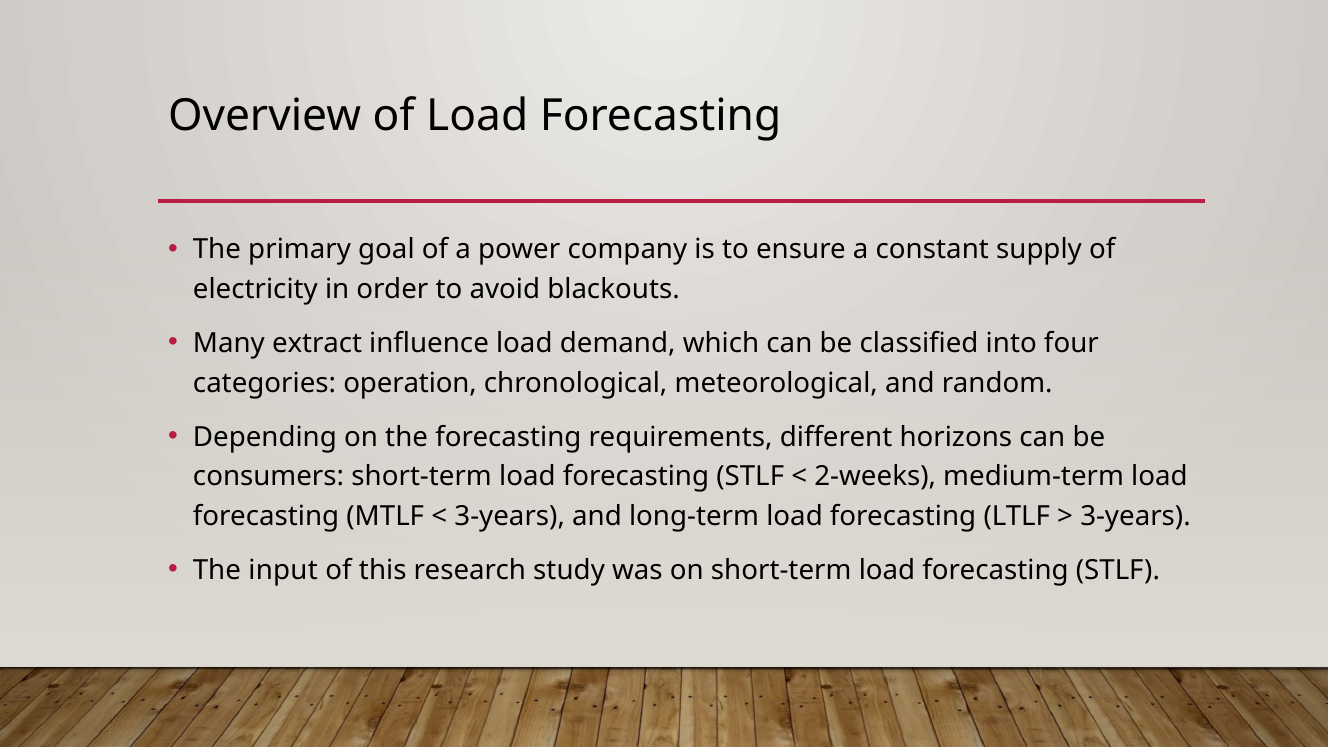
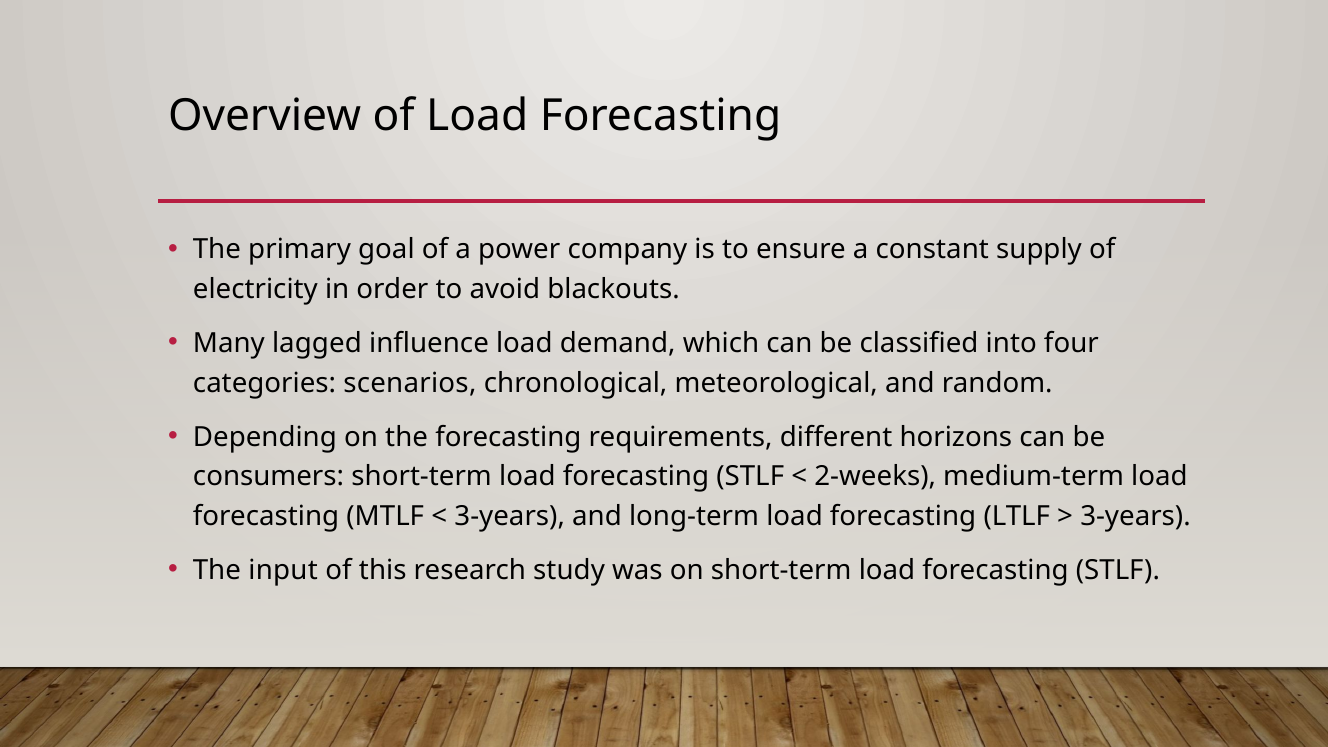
extract: extract -> lagged
operation: operation -> scenarios
